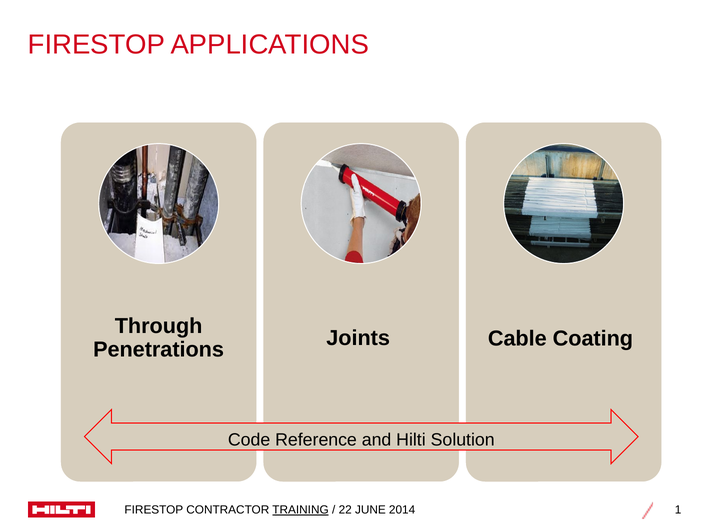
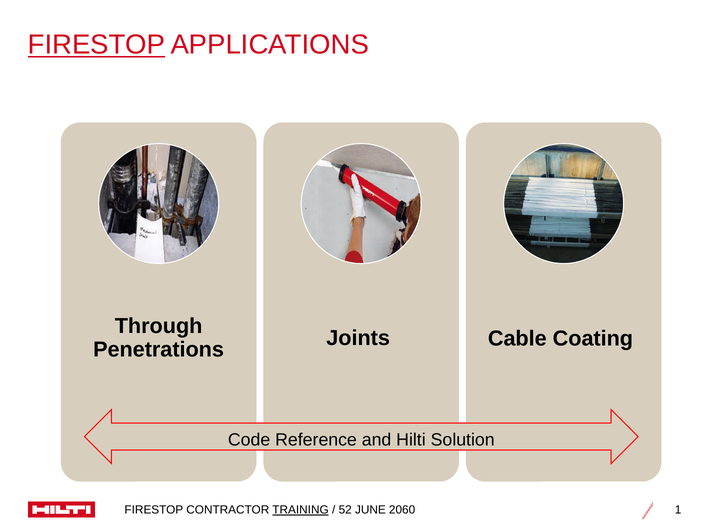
FIRESTOP at (96, 45) underline: none -> present
22: 22 -> 52
2014: 2014 -> 2060
